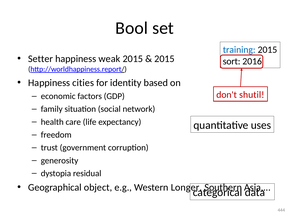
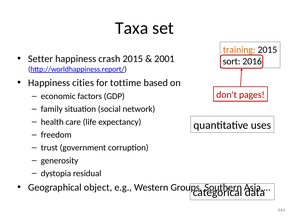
Bool: Bool -> Taxa
training colour: blue -> orange
weak: weak -> crash
2015 at (165, 59): 2015 -> 2001
identity: identity -> tottime
shutil: shutil -> pages
Longer: Longer -> Groups
